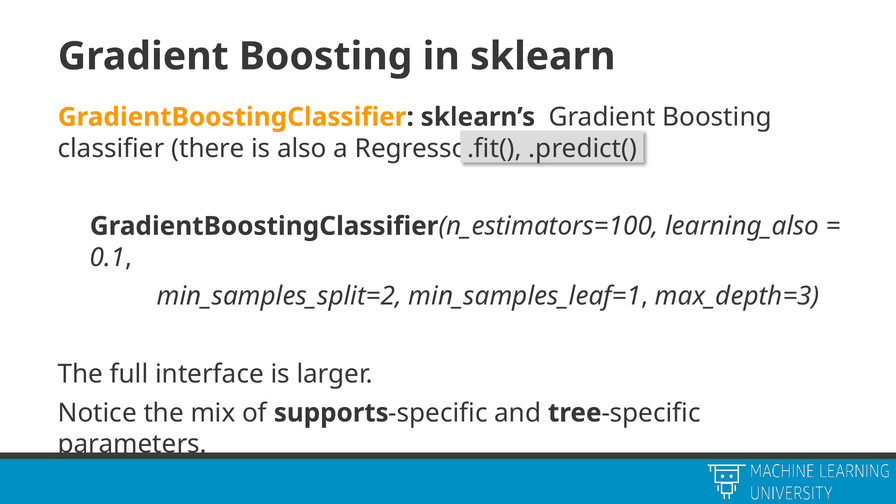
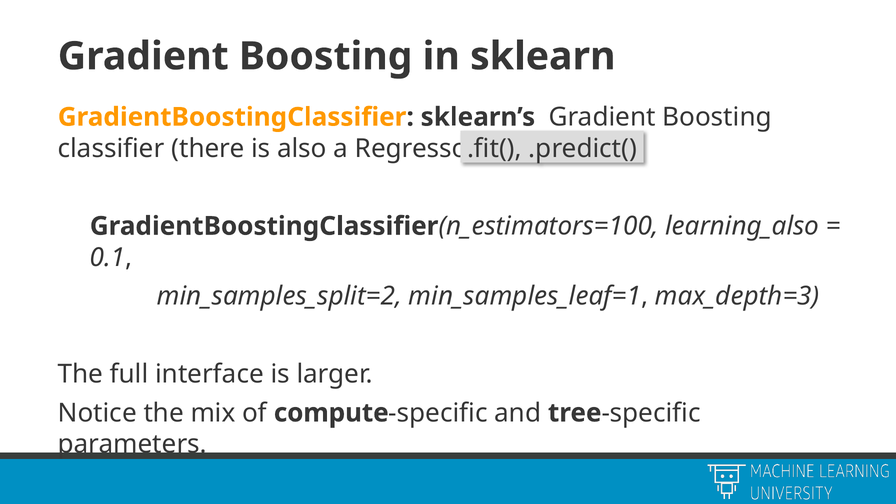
supports: supports -> compute
